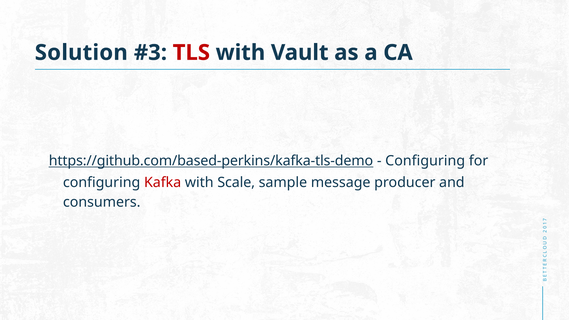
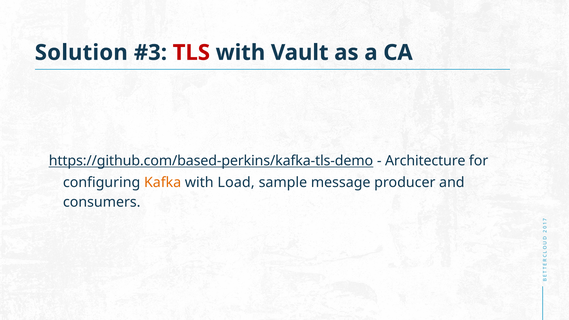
Configuring at (425, 161): Configuring -> Architecture
Kafka colour: red -> orange
Scale: Scale -> Load
